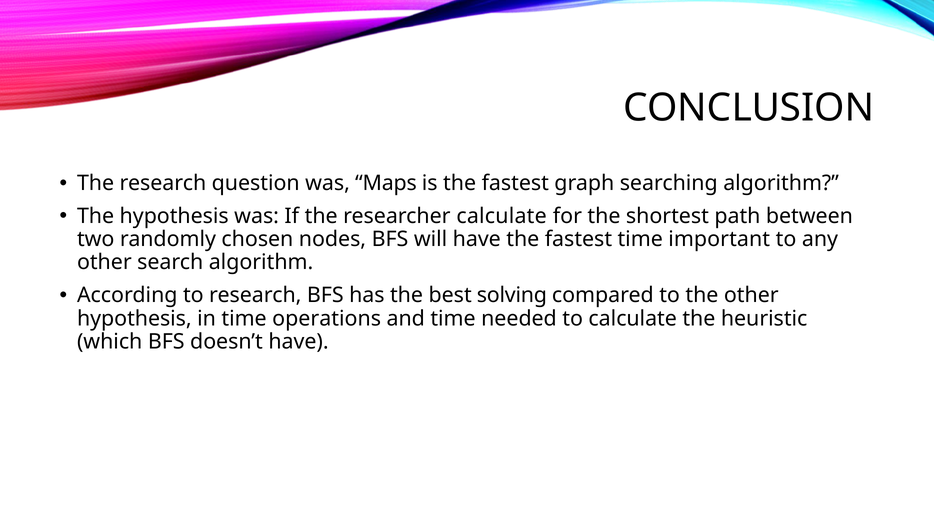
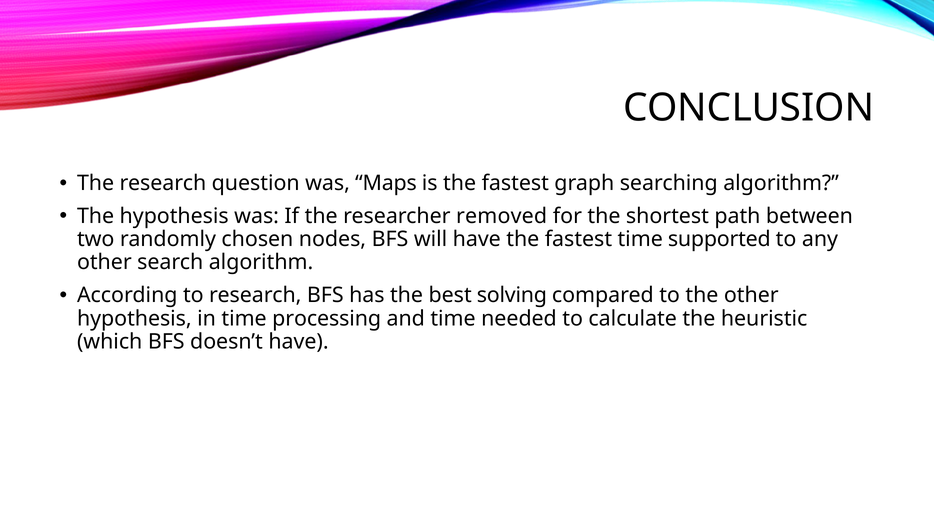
researcher calculate: calculate -> removed
important: important -> supported
operations: operations -> processing
